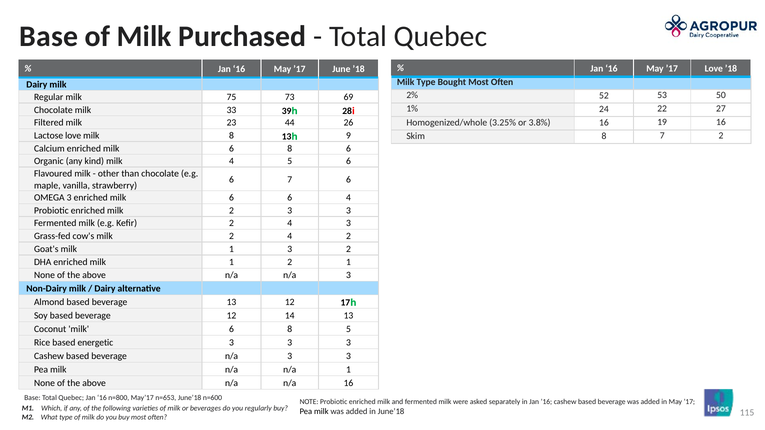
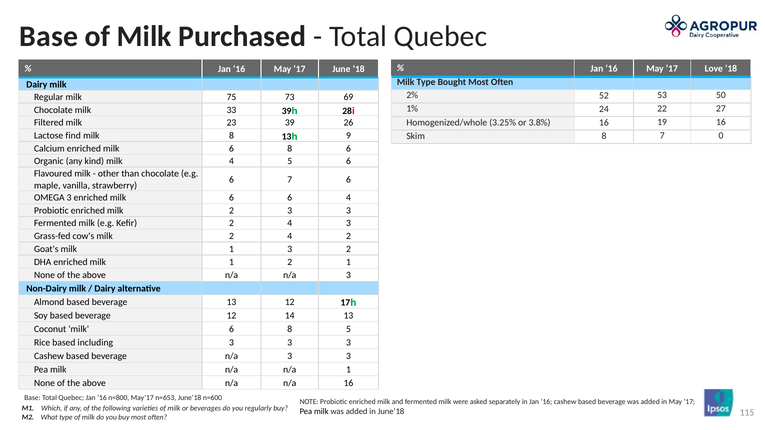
23 44: 44 -> 39
Lactose love: love -> find
7 2: 2 -> 0
energetic: energetic -> including
